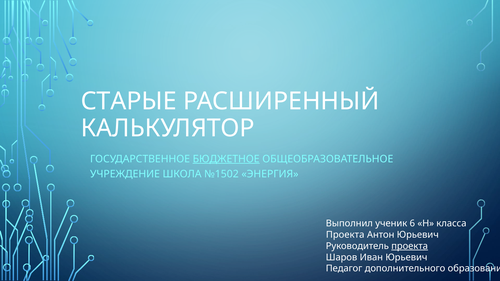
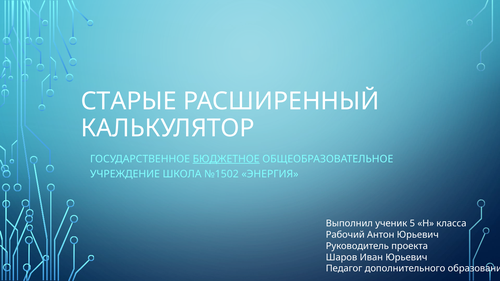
6: 6 -> 5
Проекта at (345, 235): Проекта -> Рабочий
проекта at (410, 246) underline: present -> none
